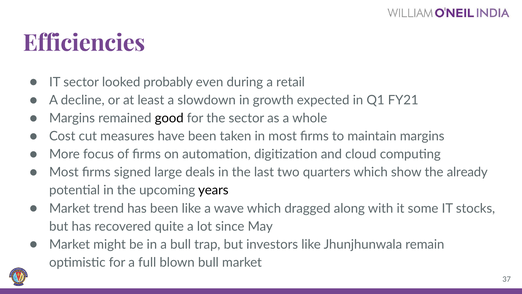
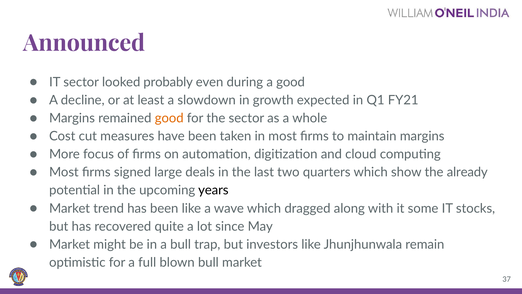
Efficiencies: Efficiencies -> Announced
a retail: retail -> good
good at (169, 118) colour: black -> orange
